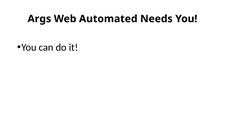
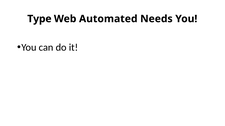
Args: Args -> Type
